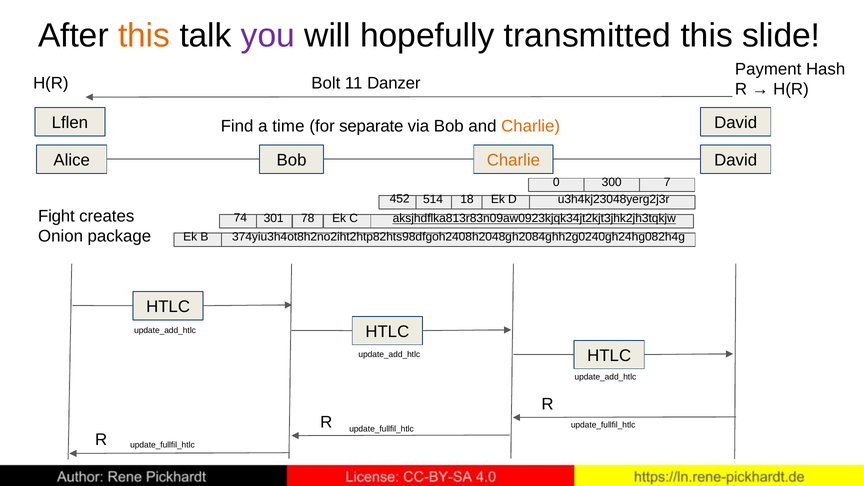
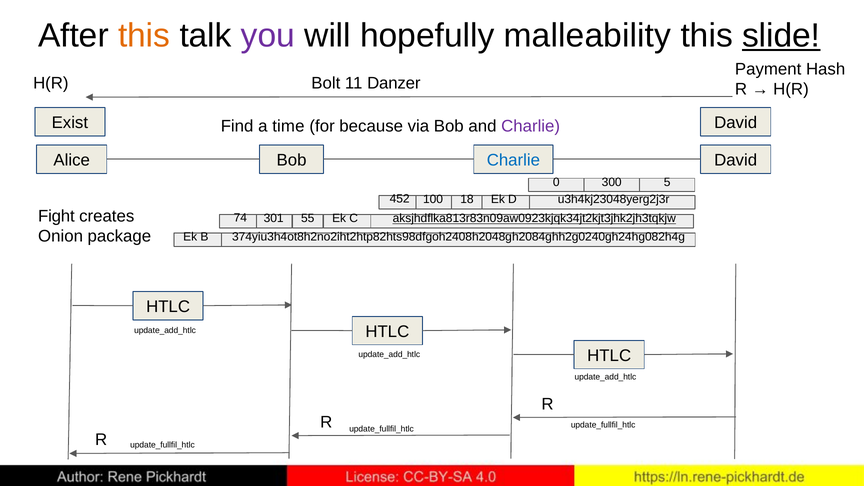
transmitted: transmitted -> malleability
slide underline: none -> present
Lflen: Lflen -> Exist
separate: separate -> because
Charlie at (531, 126) colour: orange -> purple
Charlie at (513, 160) colour: orange -> blue
7: 7 -> 5
514: 514 -> 100
78: 78 -> 55
